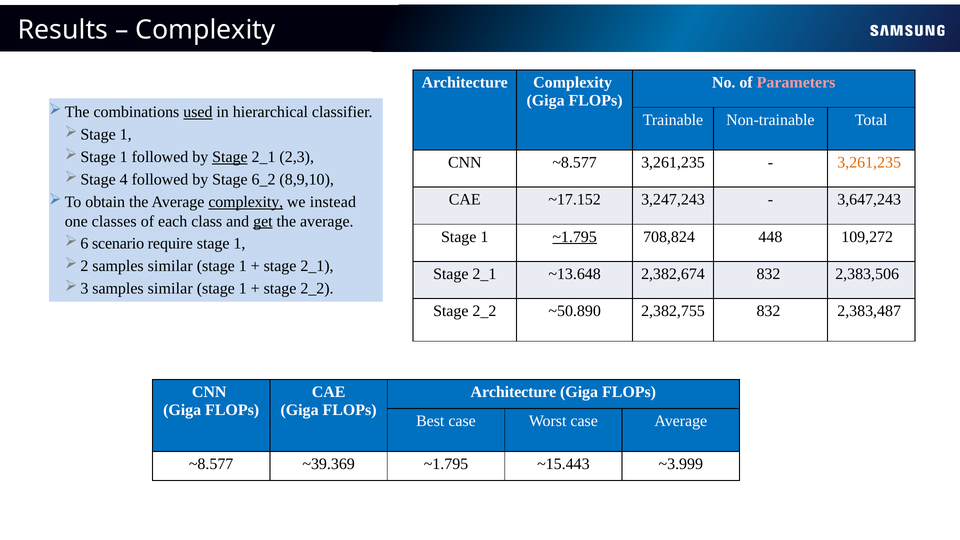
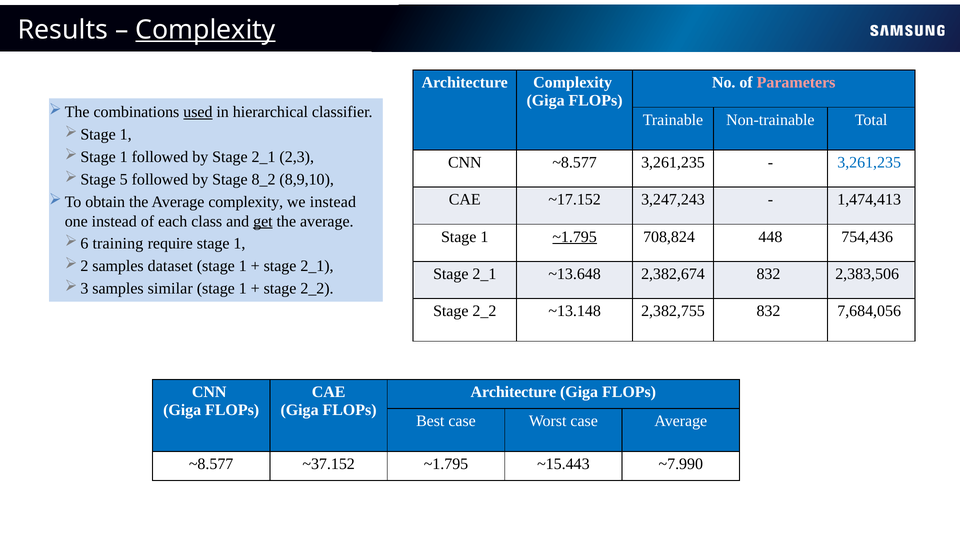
Complexity at (205, 30) underline: none -> present
Stage at (230, 157) underline: present -> none
3,261,235 at (869, 163) colour: orange -> blue
4: 4 -> 5
6_2: 6_2 -> 8_2
3,647,243: 3,647,243 -> 1,474,413
complexity at (246, 202) underline: present -> none
one classes: classes -> instead
109,272: 109,272 -> 754,436
scenario: scenario -> training
similar at (170, 266): similar -> dataset
~50.890: ~50.890 -> ~13.148
2,383,487: 2,383,487 -> 7,684,056
~39.369: ~39.369 -> ~37.152
~3.999: ~3.999 -> ~7.990
